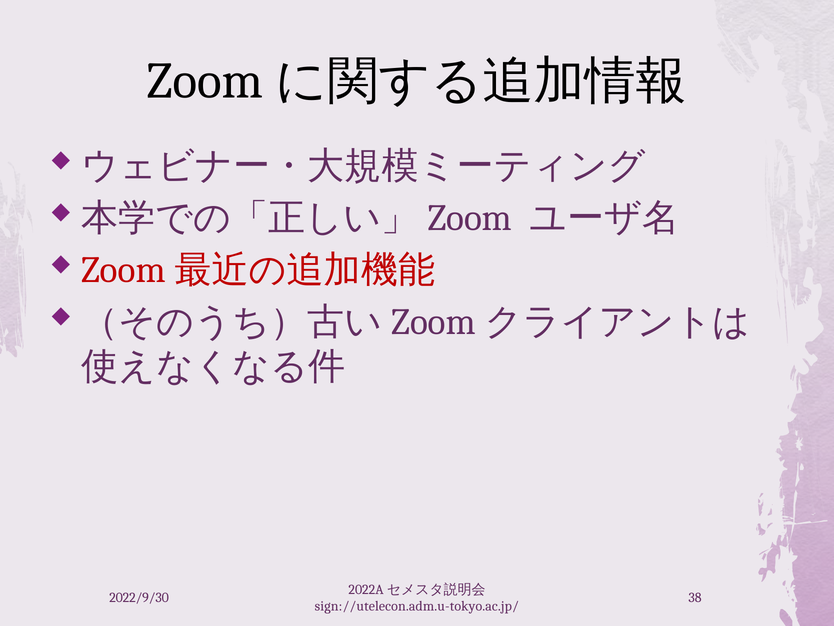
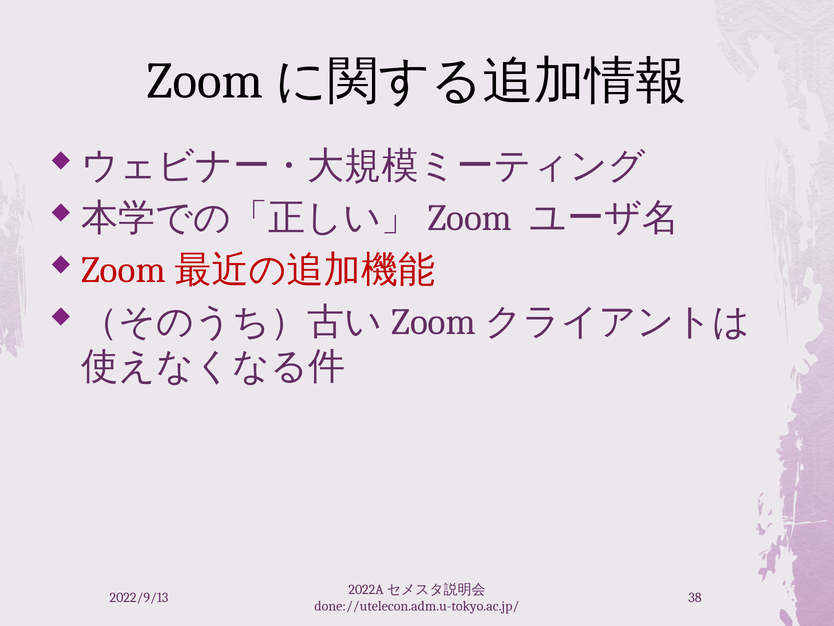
2022/9/30: 2022/9/30 -> 2022/9/13
sign://utelecon.adm.u-tokyo.ac.jp/: sign://utelecon.adm.u-tokyo.ac.jp/ -> done://utelecon.adm.u-tokyo.ac.jp/
